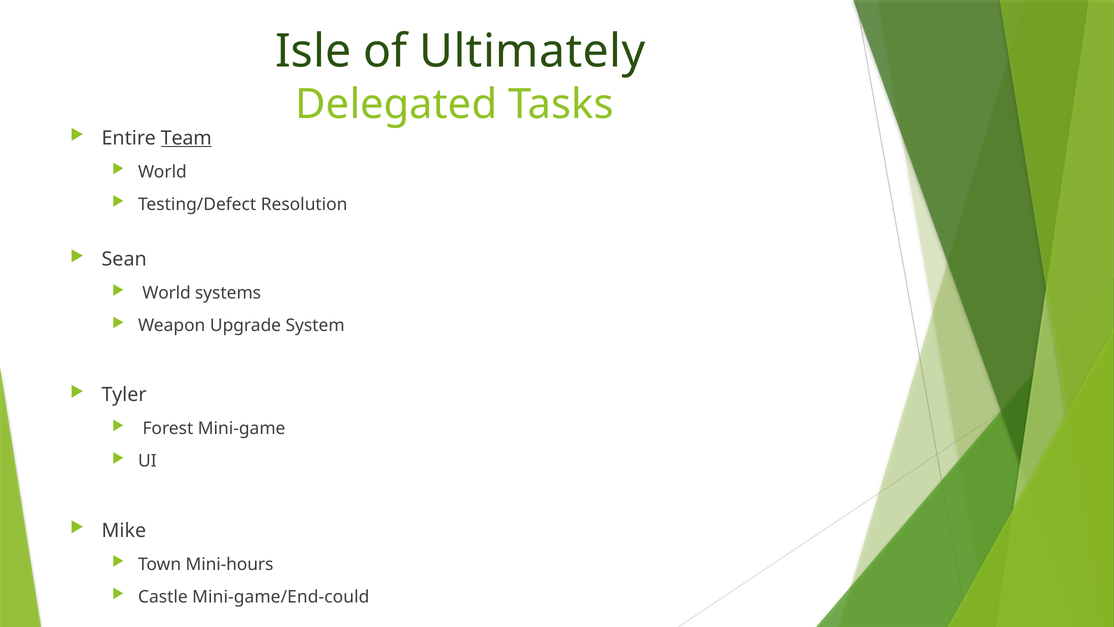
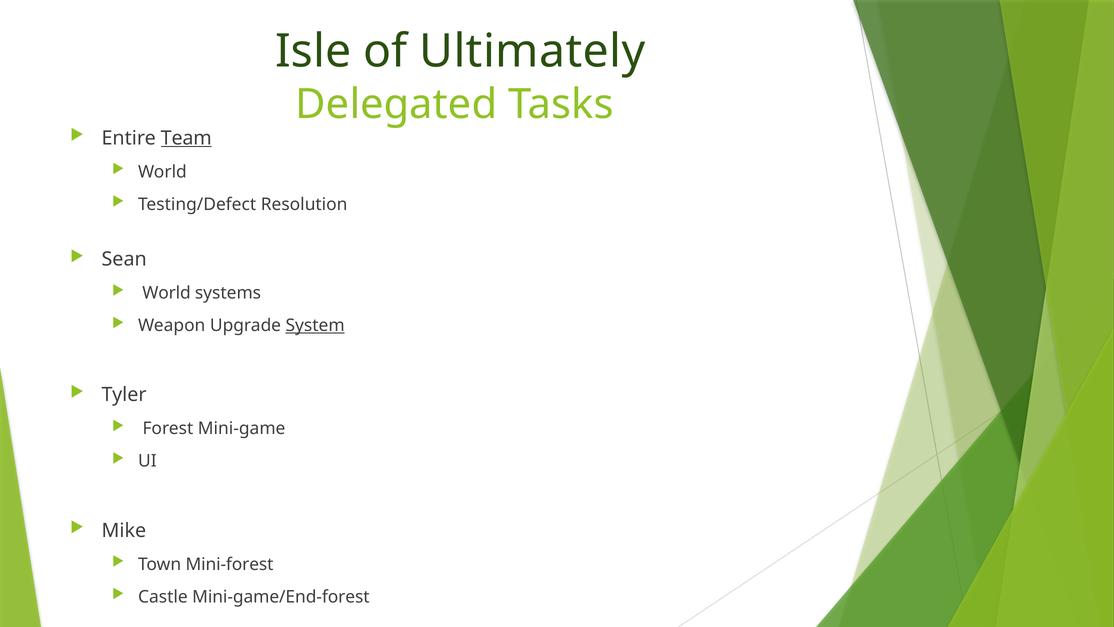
System underline: none -> present
Mini-hours: Mini-hours -> Mini-forest
Mini-game/End-could: Mini-game/End-could -> Mini-game/End-forest
